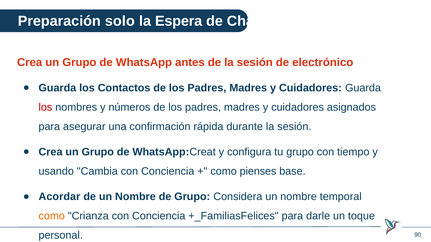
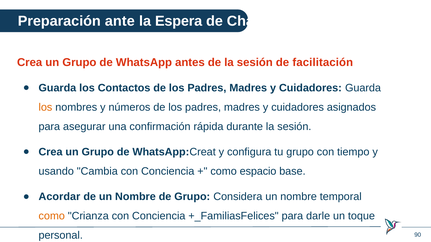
solo: solo -> ante
electrónico: electrónico -> facilitación
los at (45, 108) colour: red -> orange
pienses: pienses -> espacio
